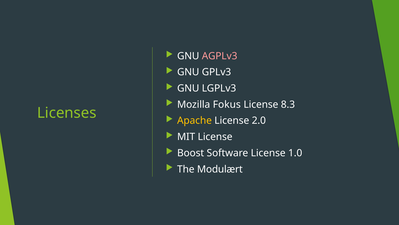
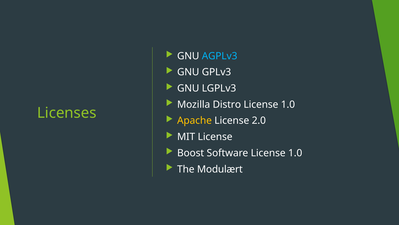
AGPLv3 colour: pink -> light blue
Fokus: Fokus -> Distro
8.3 at (288, 104): 8.3 -> 1.0
